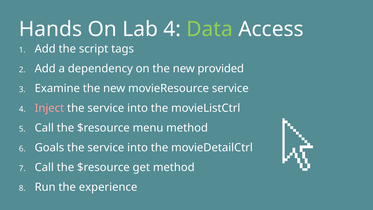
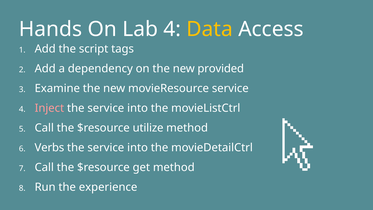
Data colour: light green -> yellow
menu: menu -> utilize
Goals: Goals -> Verbs
